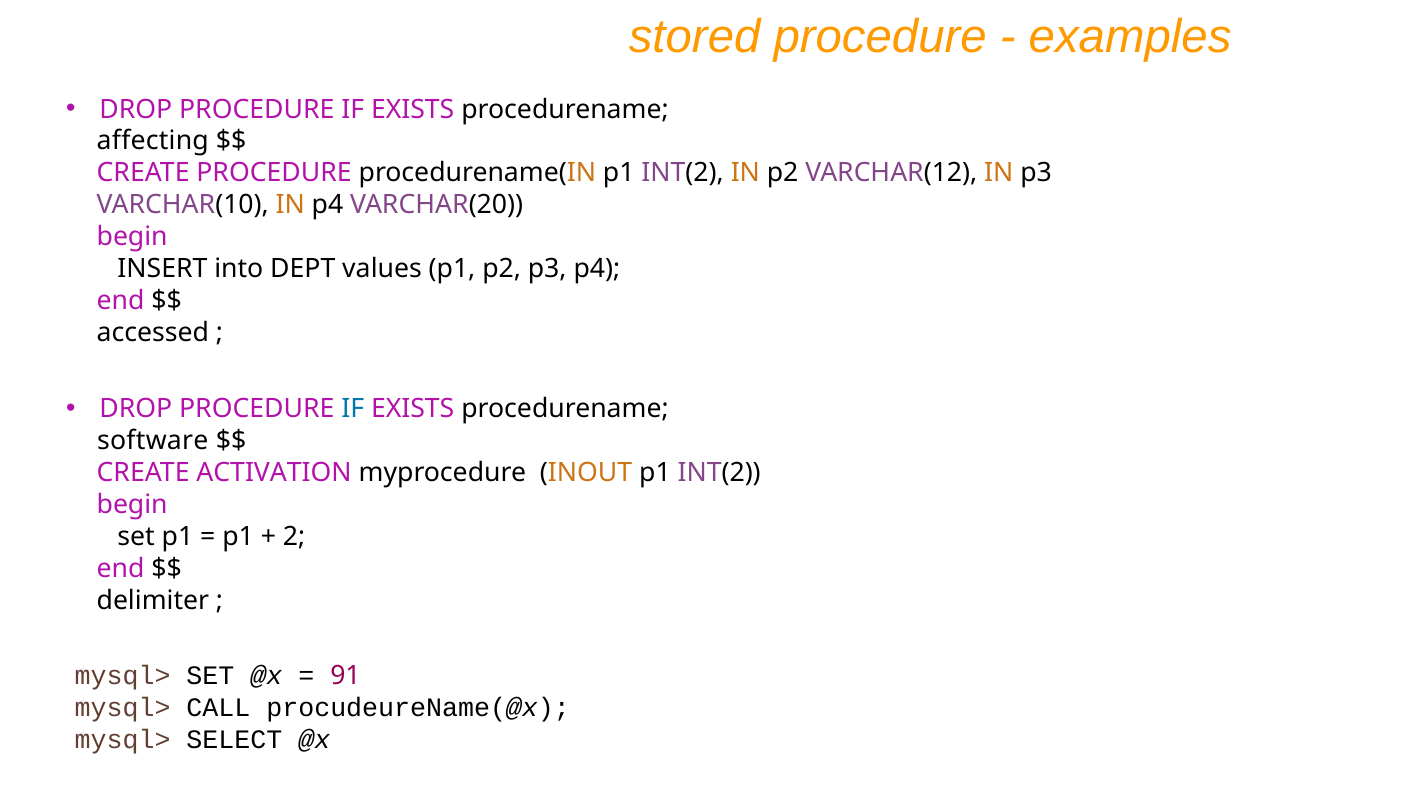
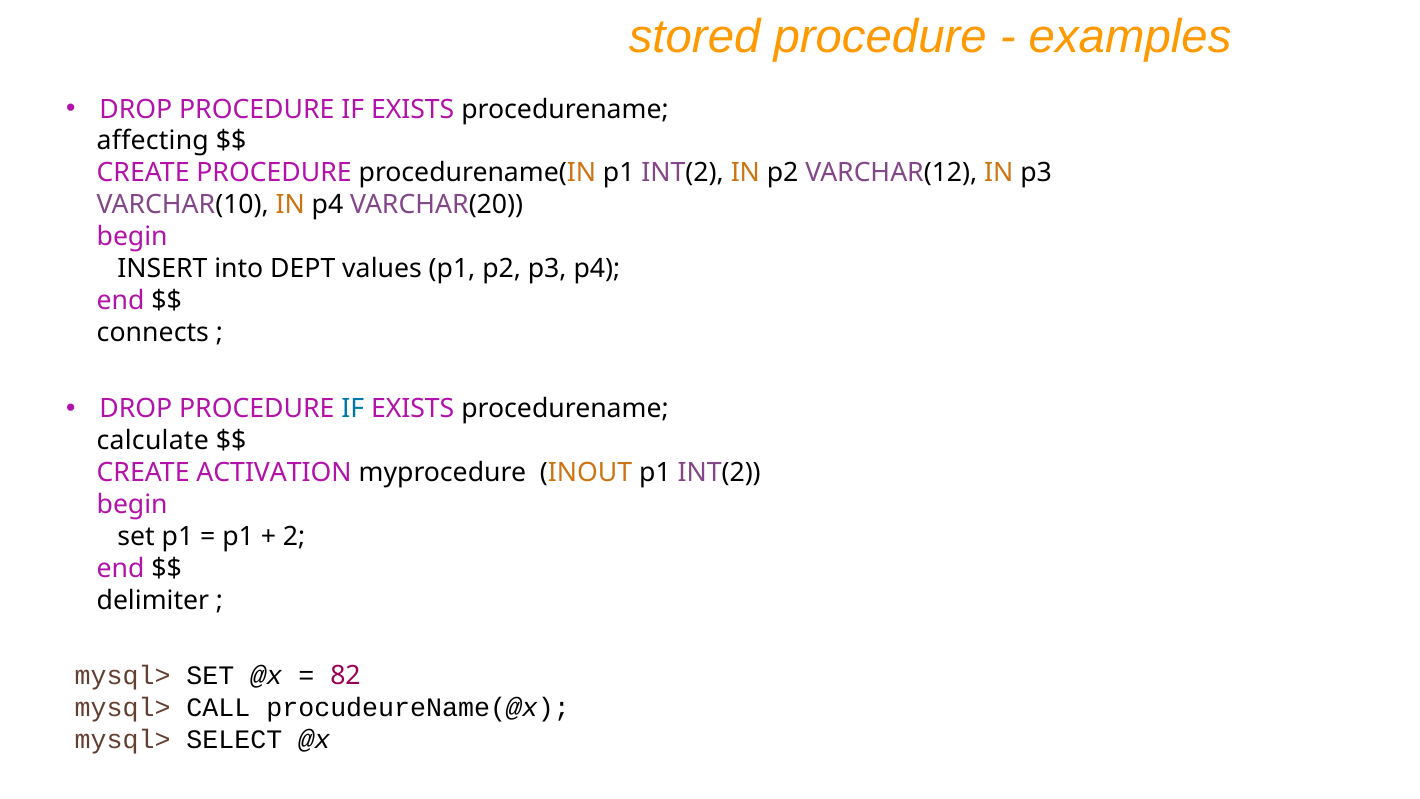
accessed: accessed -> connects
software: software -> calculate
91: 91 -> 82
